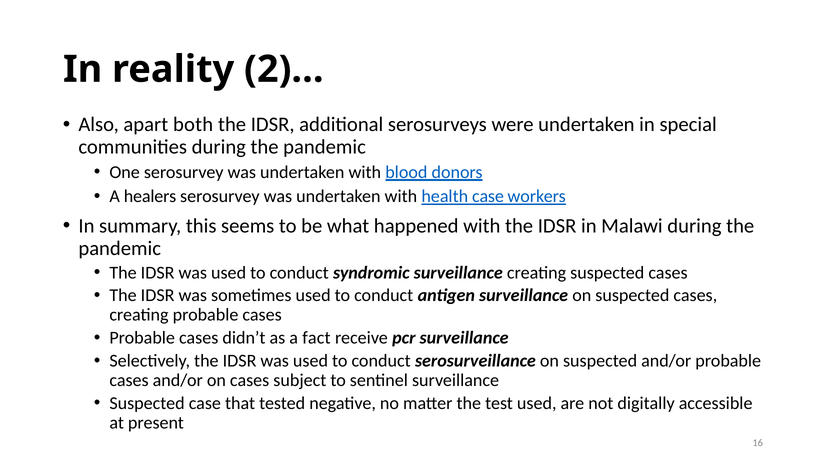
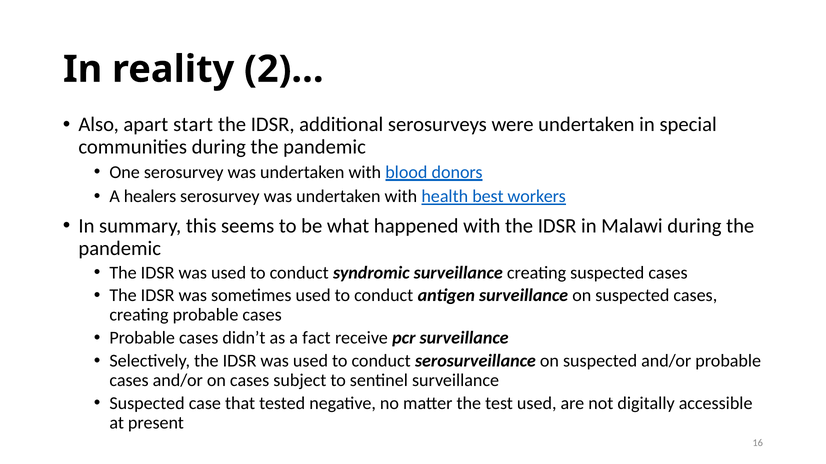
both: both -> start
health case: case -> best
